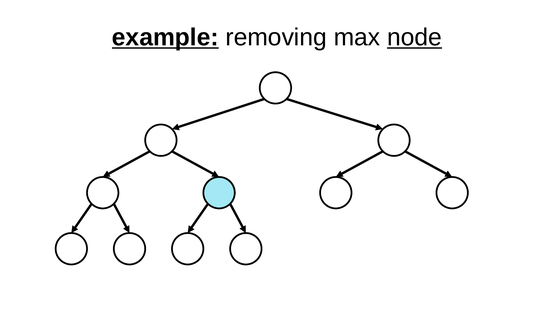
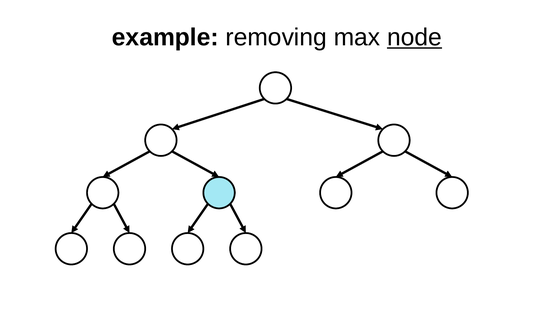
example underline: present -> none
